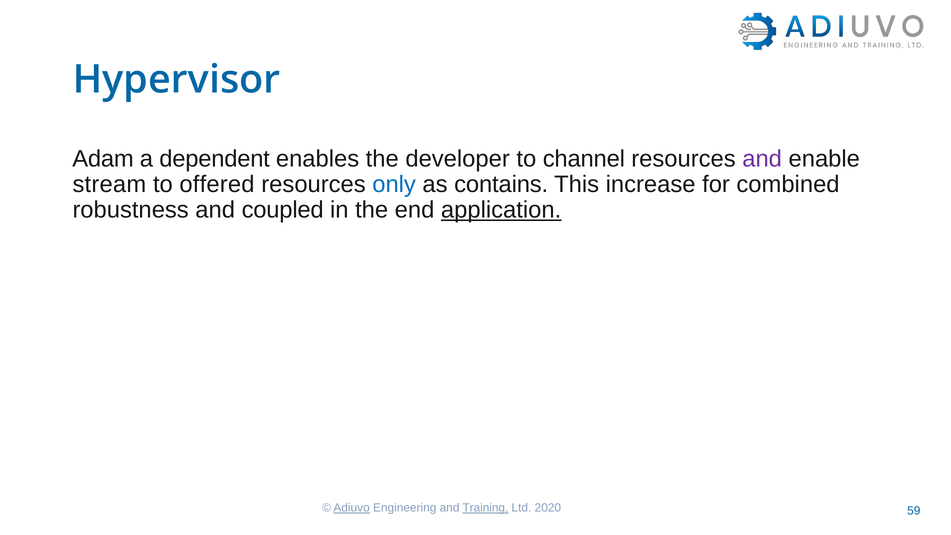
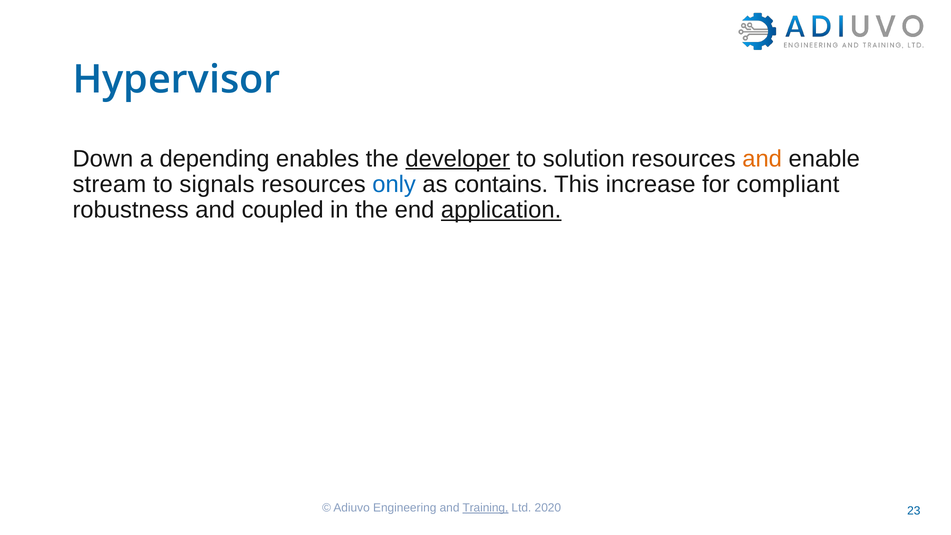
Adam: Adam -> Down
dependent: dependent -> depending
developer underline: none -> present
channel: channel -> solution
and at (762, 159) colour: purple -> orange
offered: offered -> signals
combined: combined -> compliant
Adiuvo underline: present -> none
59: 59 -> 23
